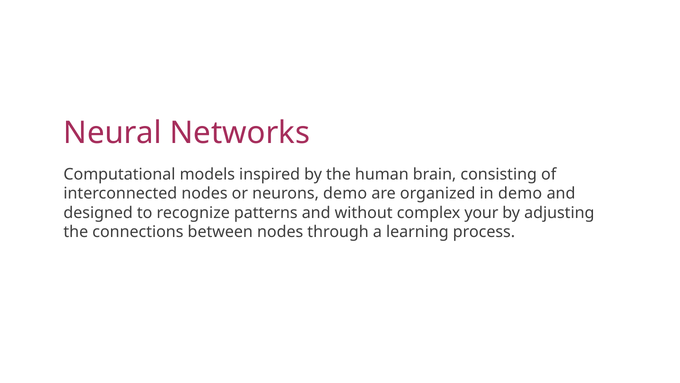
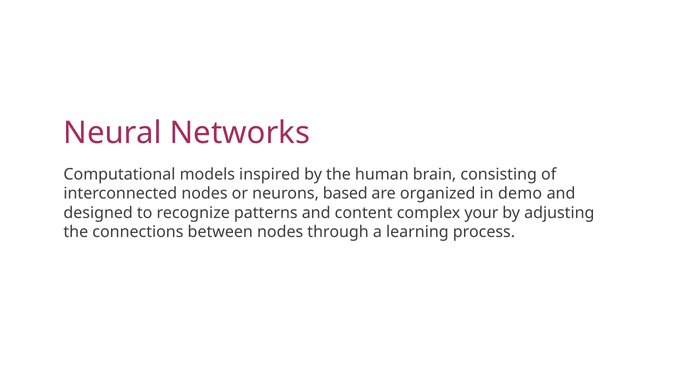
neurons demo: demo -> based
without: without -> content
